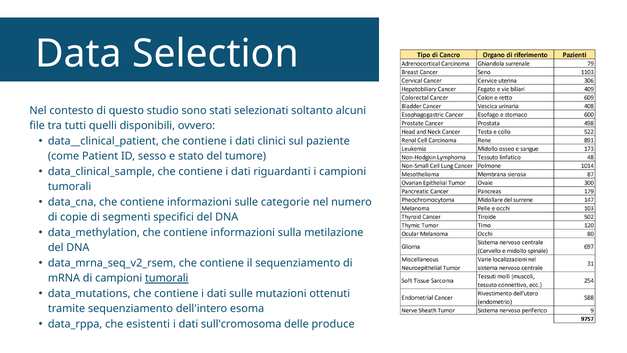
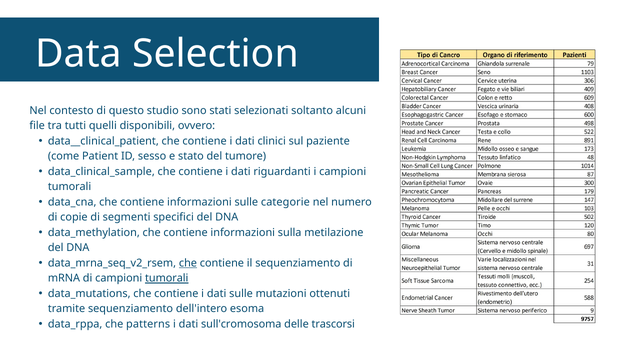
che at (188, 263) underline: none -> present
esistenti: esistenti -> patterns
produce: produce -> trascorsi
